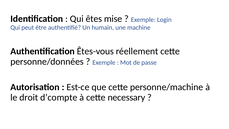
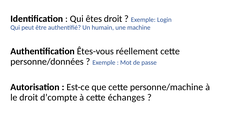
êtes mise: mise -> droit
necessary: necessary -> échanges
